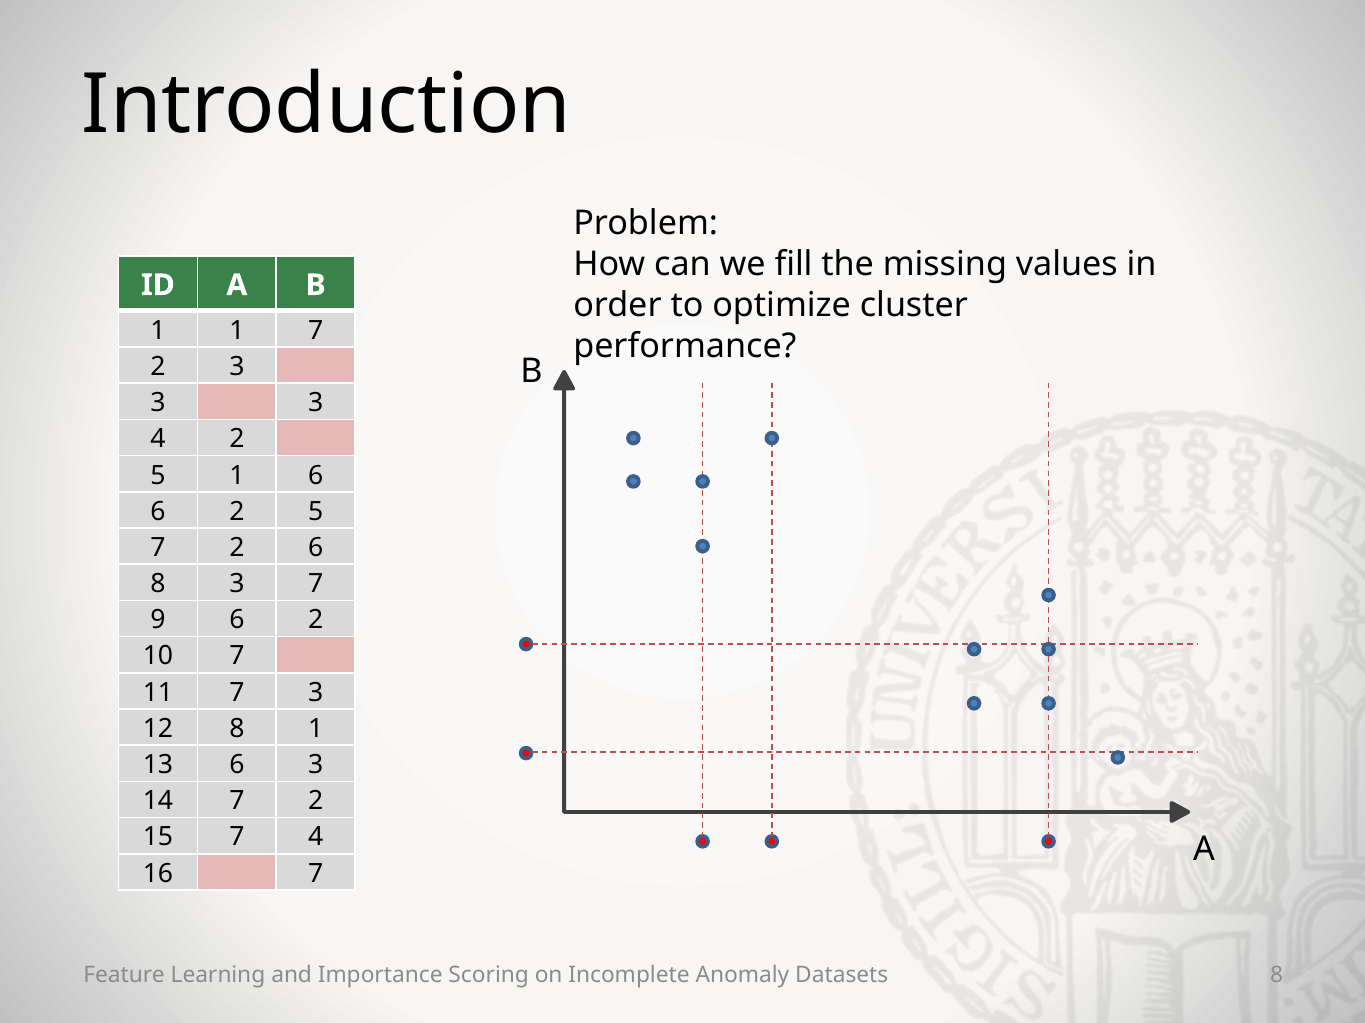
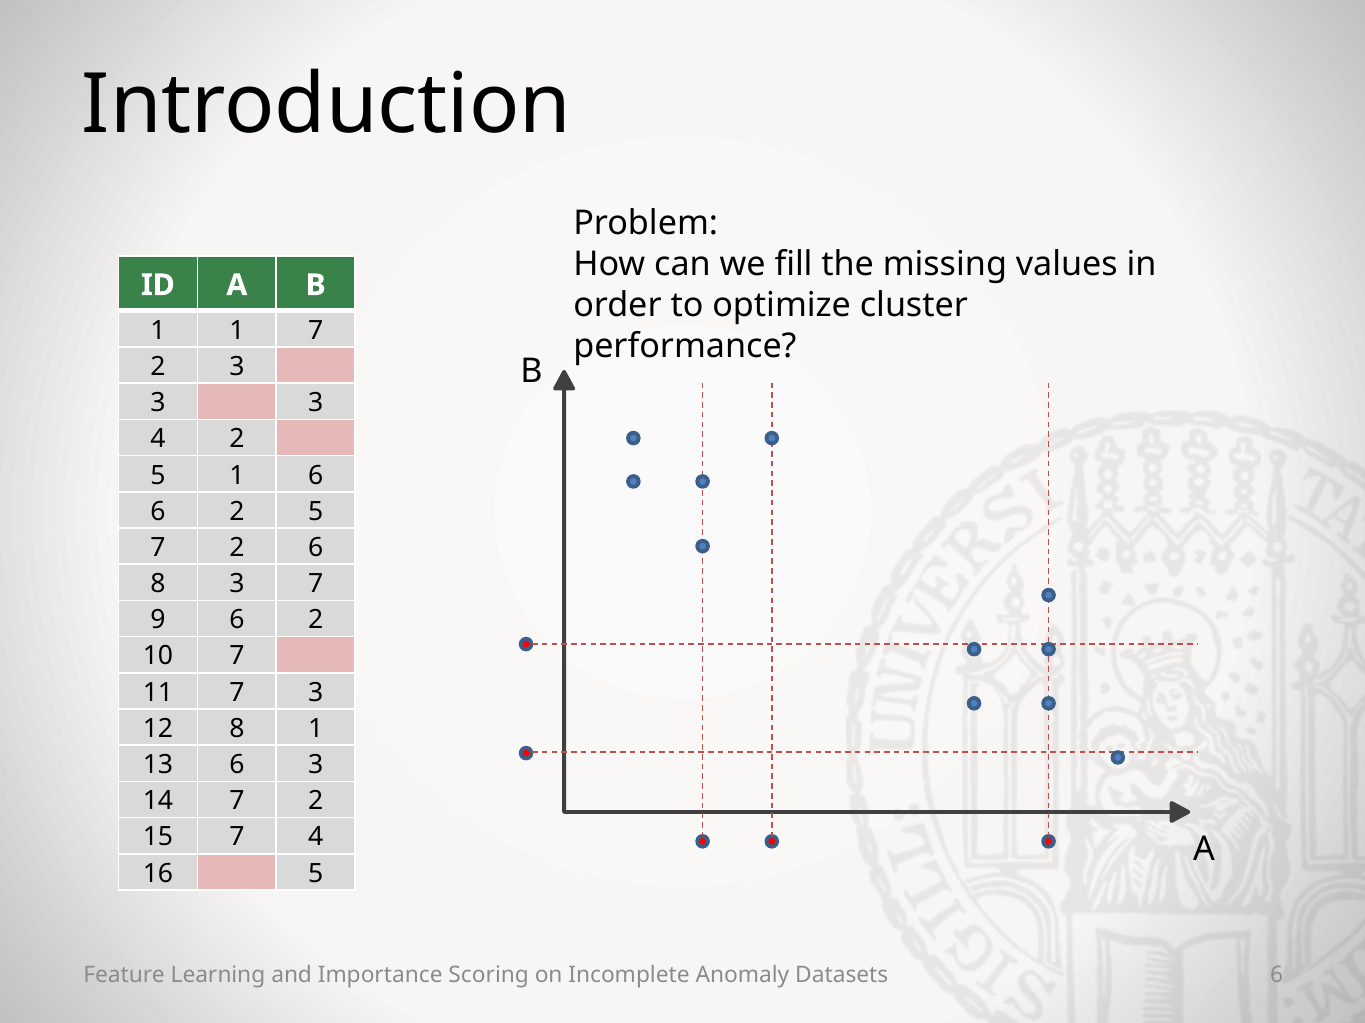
16 7: 7 -> 5
Datasets 8: 8 -> 6
